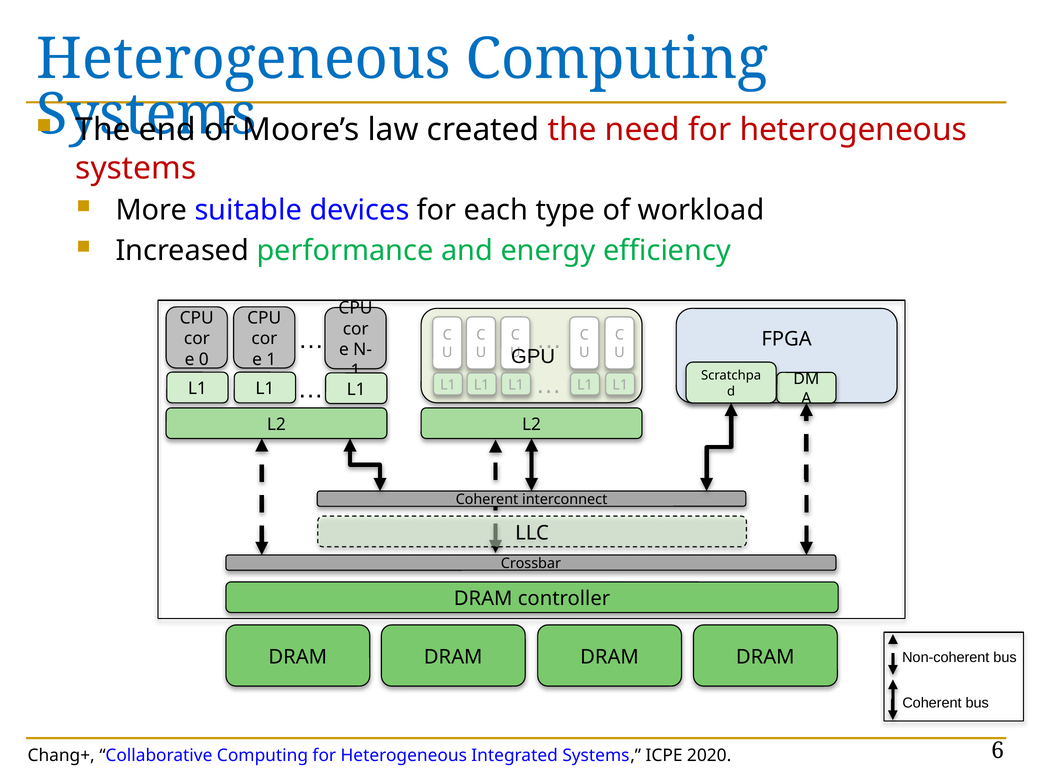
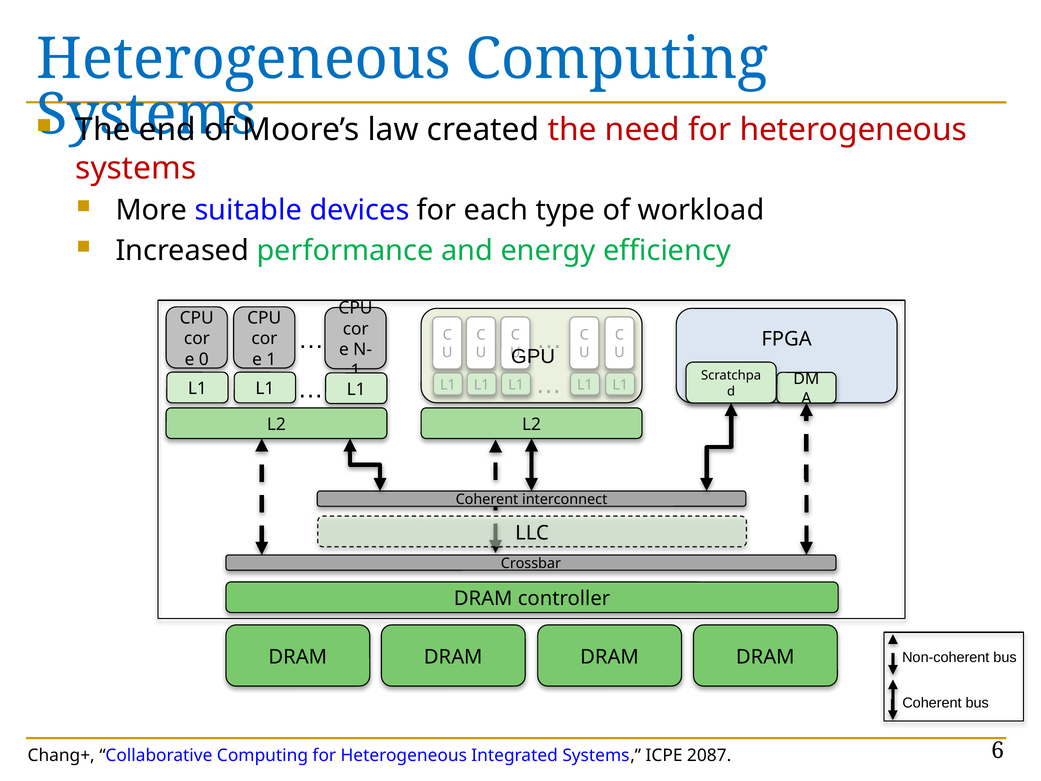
2020: 2020 -> 2087
